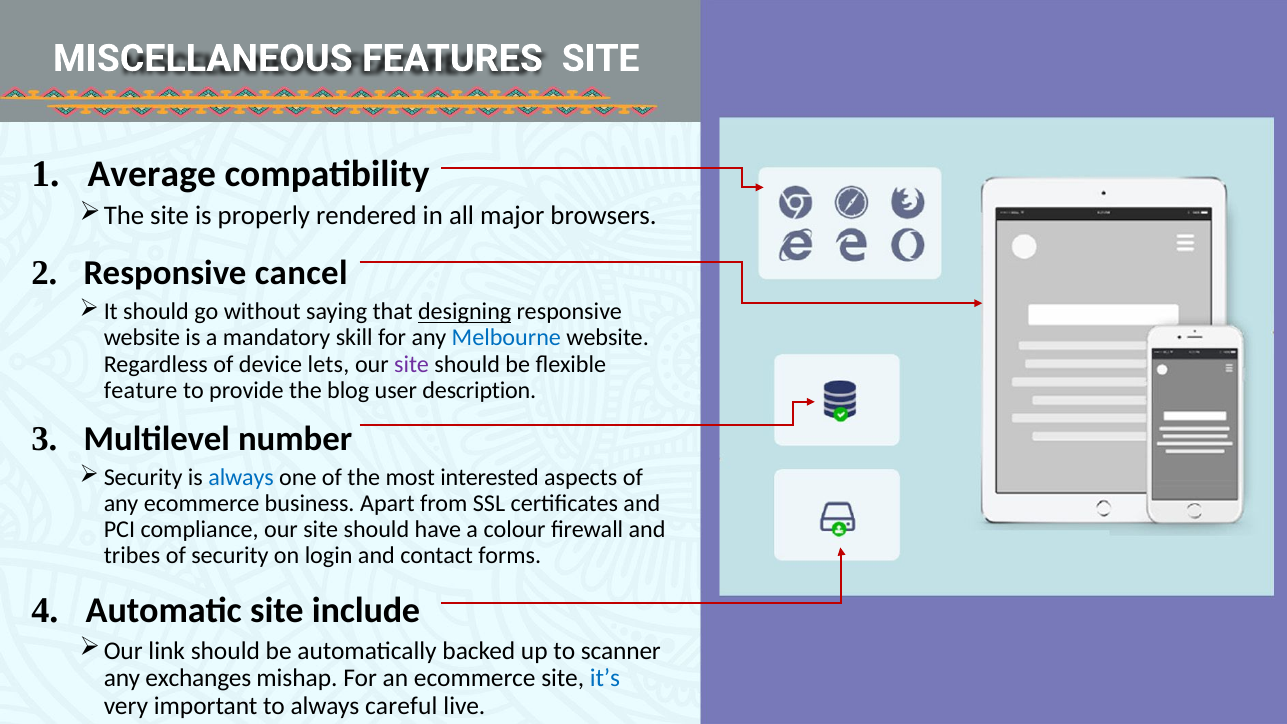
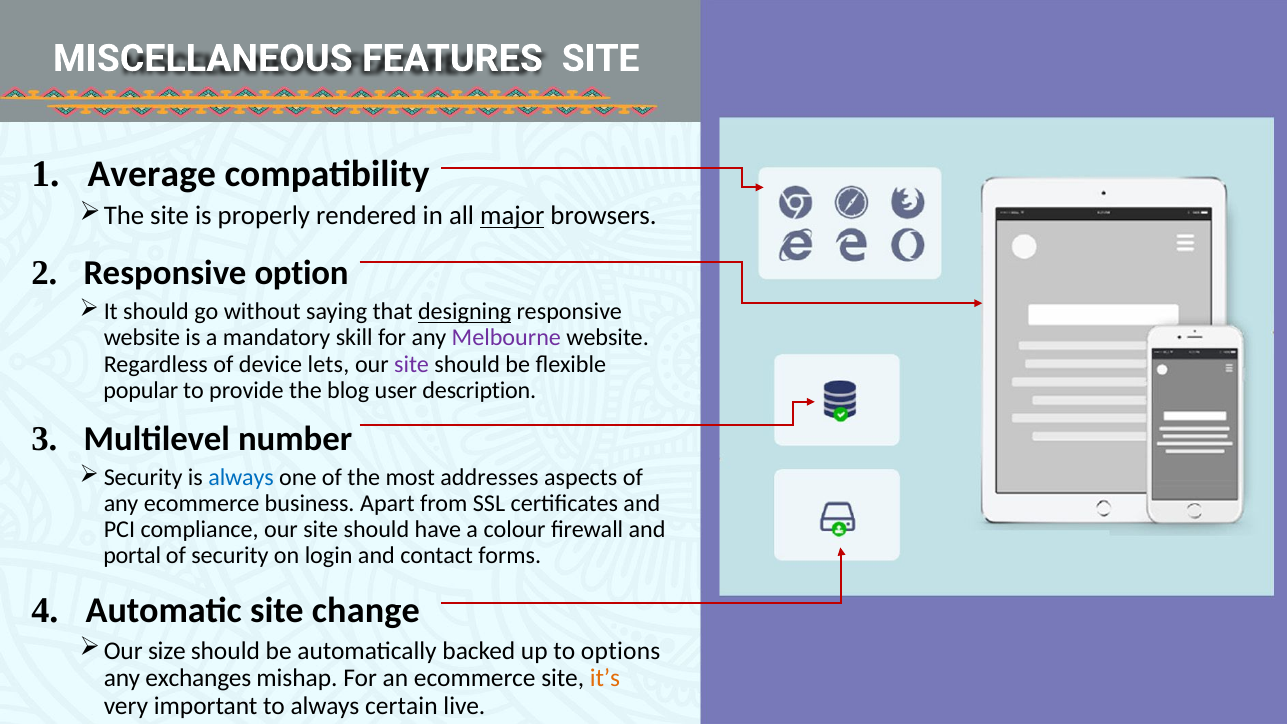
major underline: none -> present
cancel: cancel -> option
Melbourne colour: blue -> purple
feature: feature -> popular
interested: interested -> addresses
tribes: tribes -> portal
include: include -> change
link: link -> size
scanner: scanner -> options
it’s colour: blue -> orange
careful: careful -> certain
